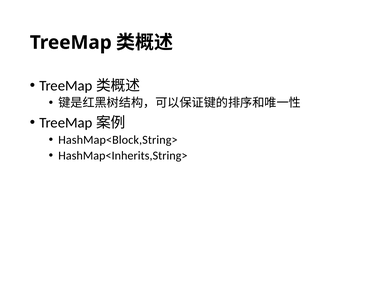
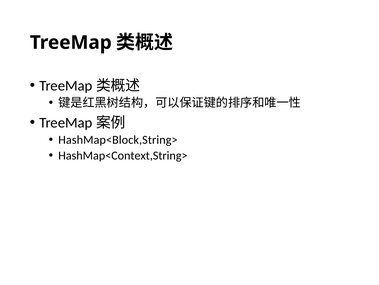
HashMap<Inherits,String>: HashMap<Inherits,String> -> HashMap<Context,String>
